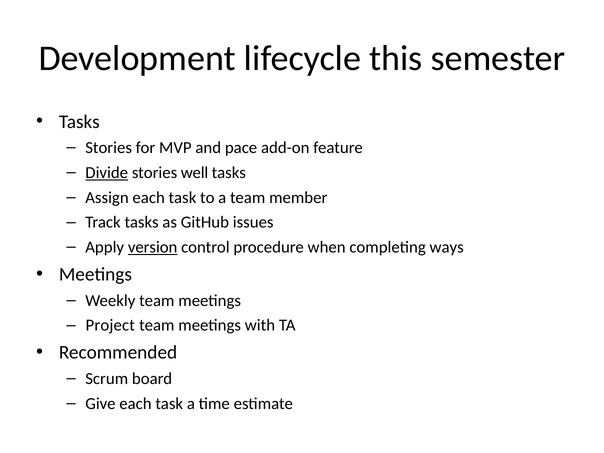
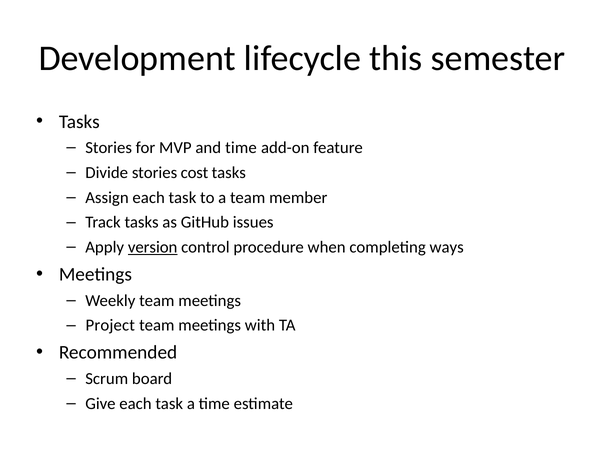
and pace: pace -> time
Divide underline: present -> none
well: well -> cost
